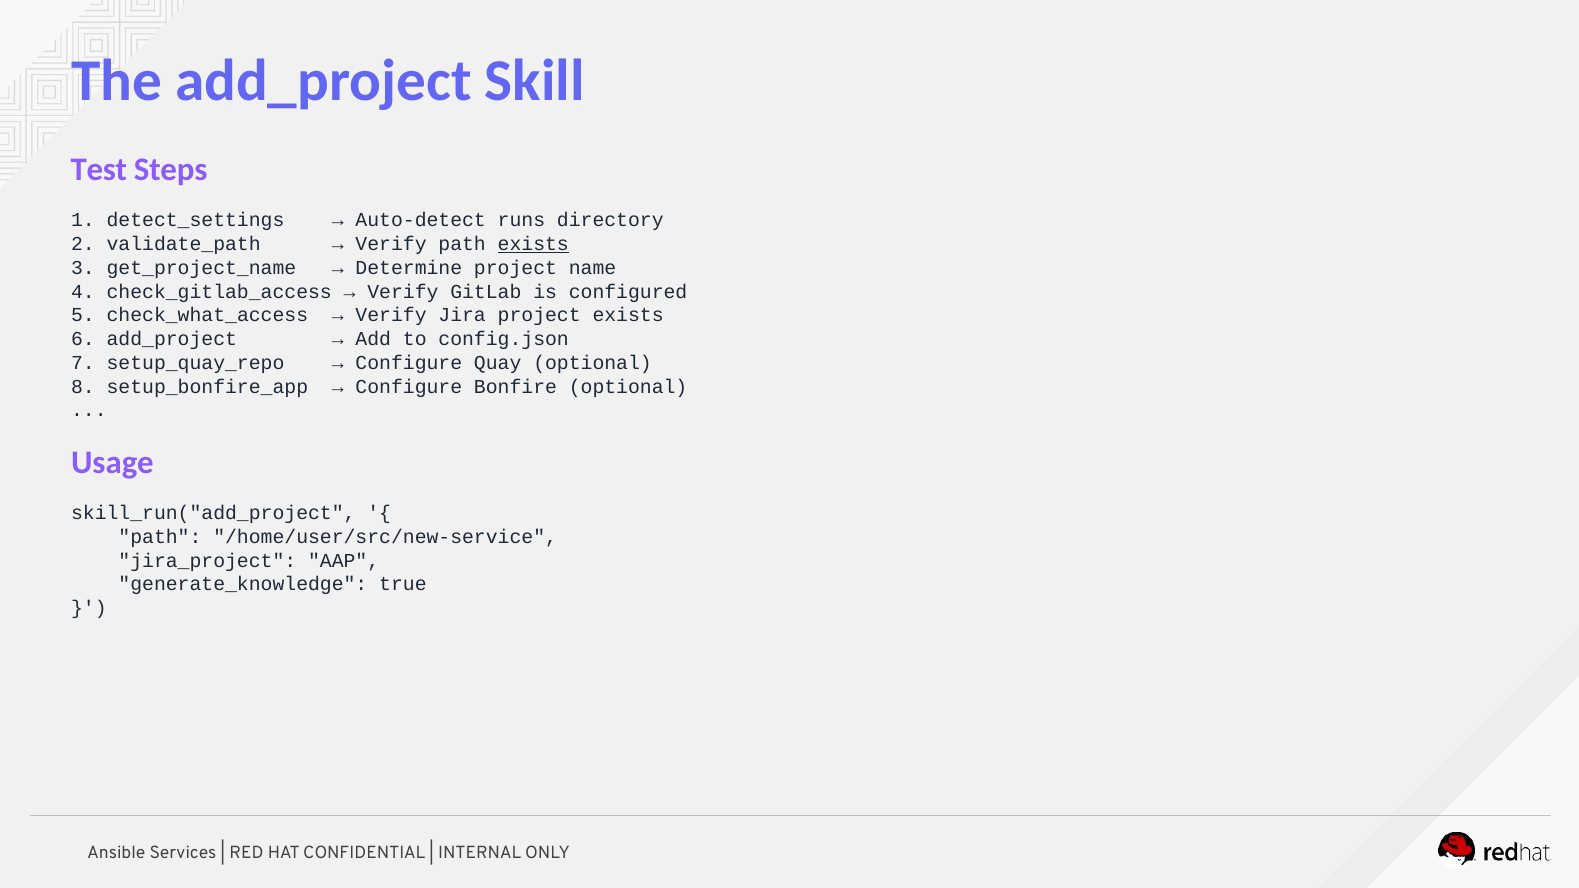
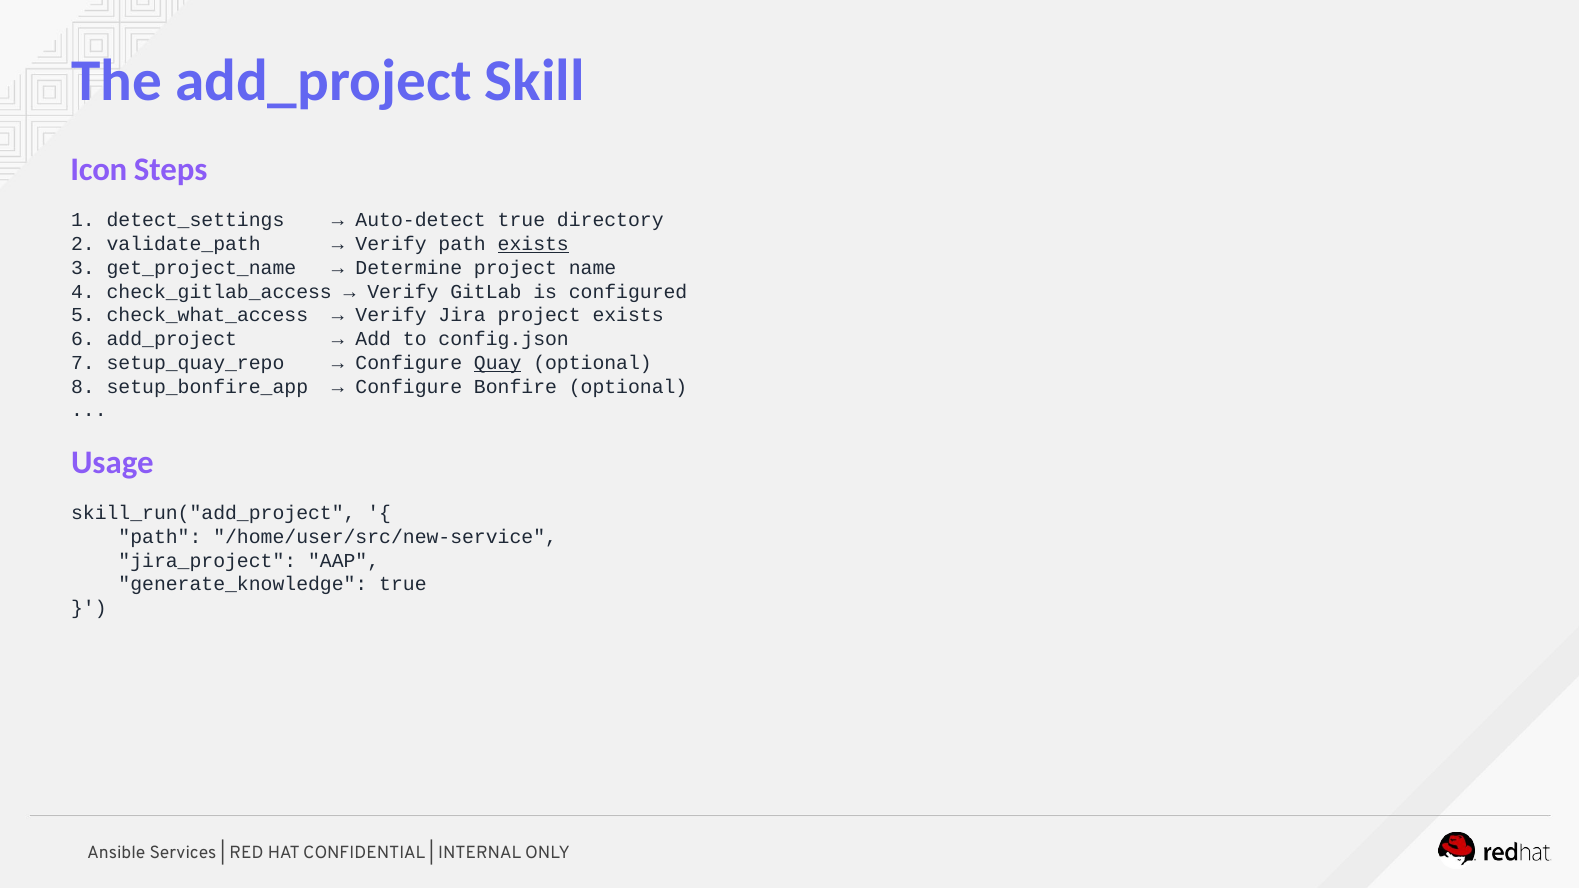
Test: Test -> Icon
Auto-detect runs: runs -> true
Quay underline: none -> present
